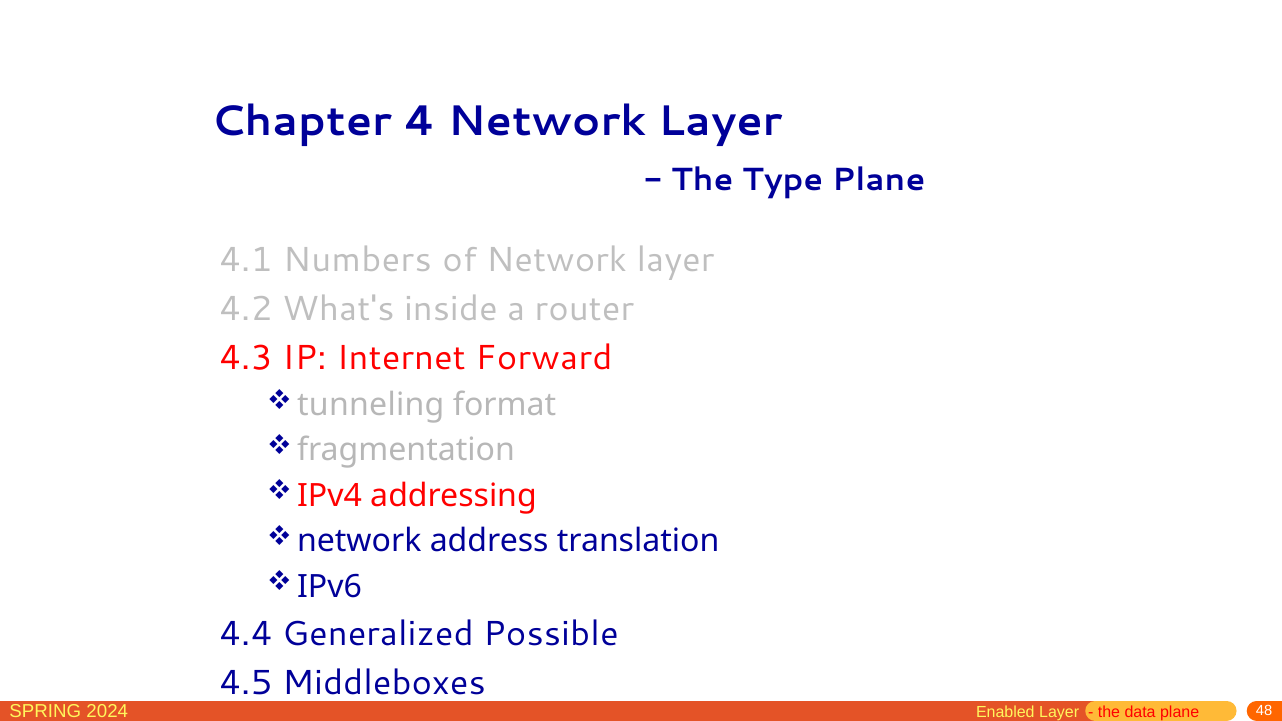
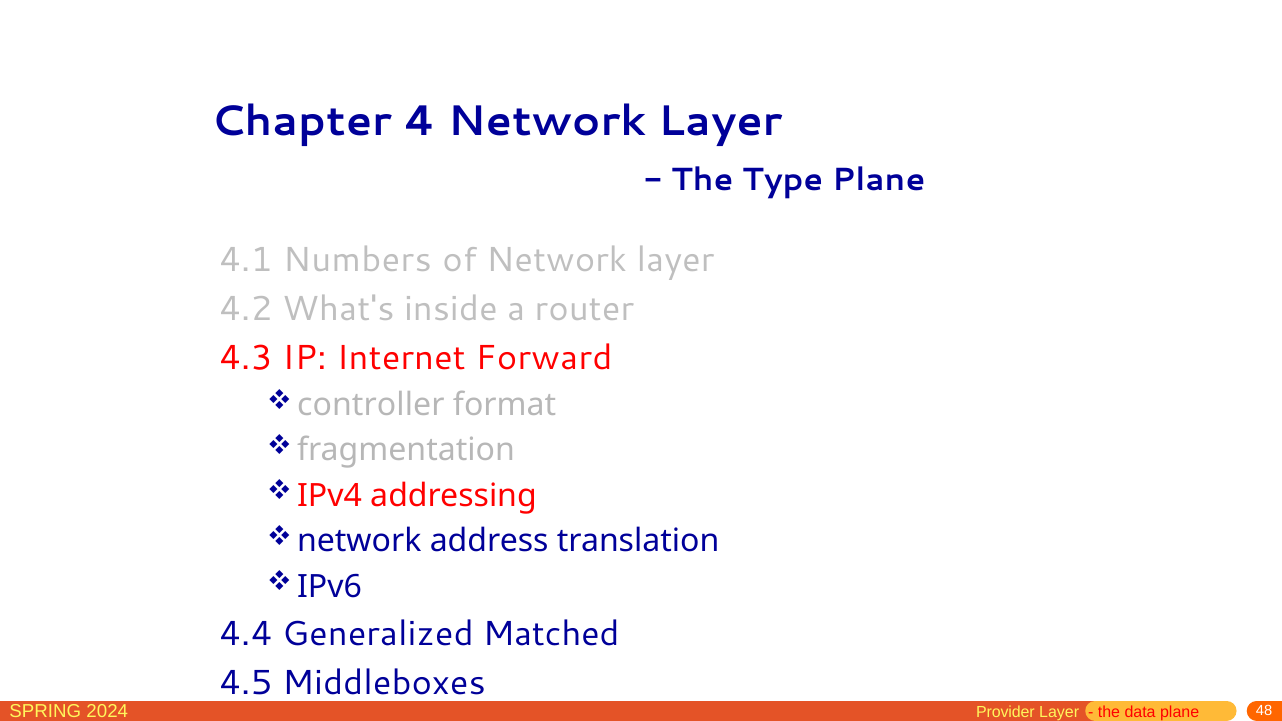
tunneling: tunneling -> controller
Possible: Possible -> Matched
Enabled: Enabled -> Provider
